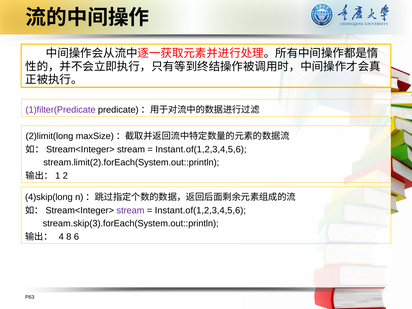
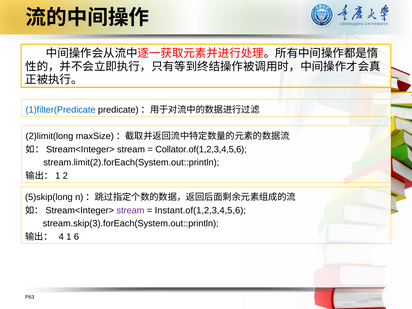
1)filter(Predicate colour: purple -> blue
Instant.of(1,2,3,4,5,6 at (201, 149): Instant.of(1,2,3,4,5,6 -> Collator.of(1,2,3,4,5,6
4)skip(long: 4)skip(long -> 5)skip(long
8: 8 -> 1
